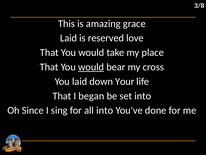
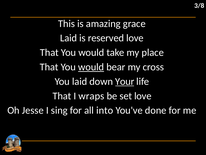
Your underline: none -> present
began: began -> wraps
set into: into -> love
Since: Since -> Jesse
